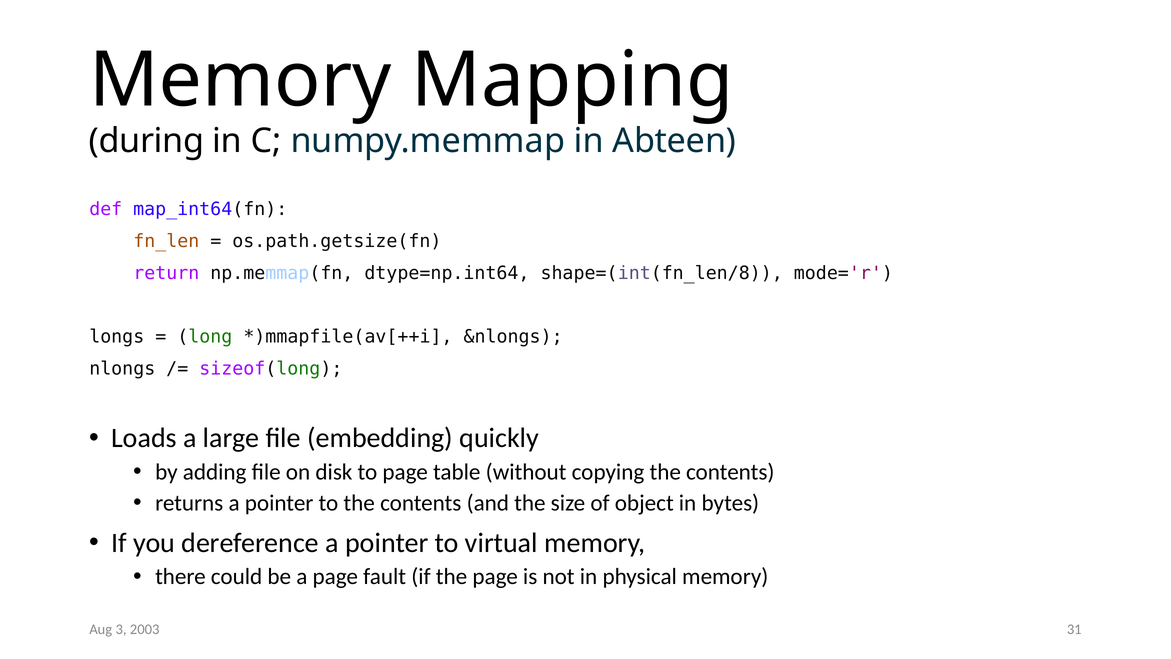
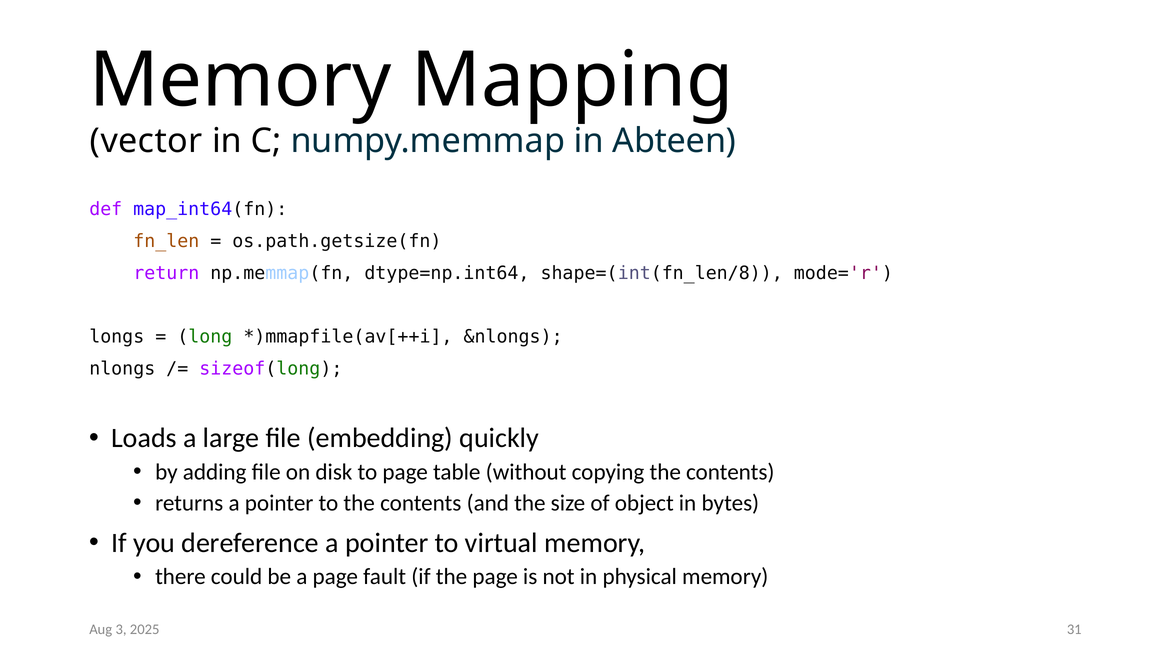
during: during -> vector
2003: 2003 -> 2025
